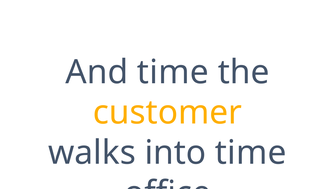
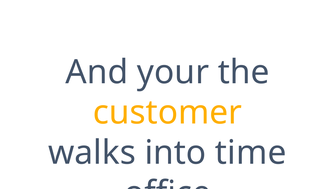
And time: time -> your
